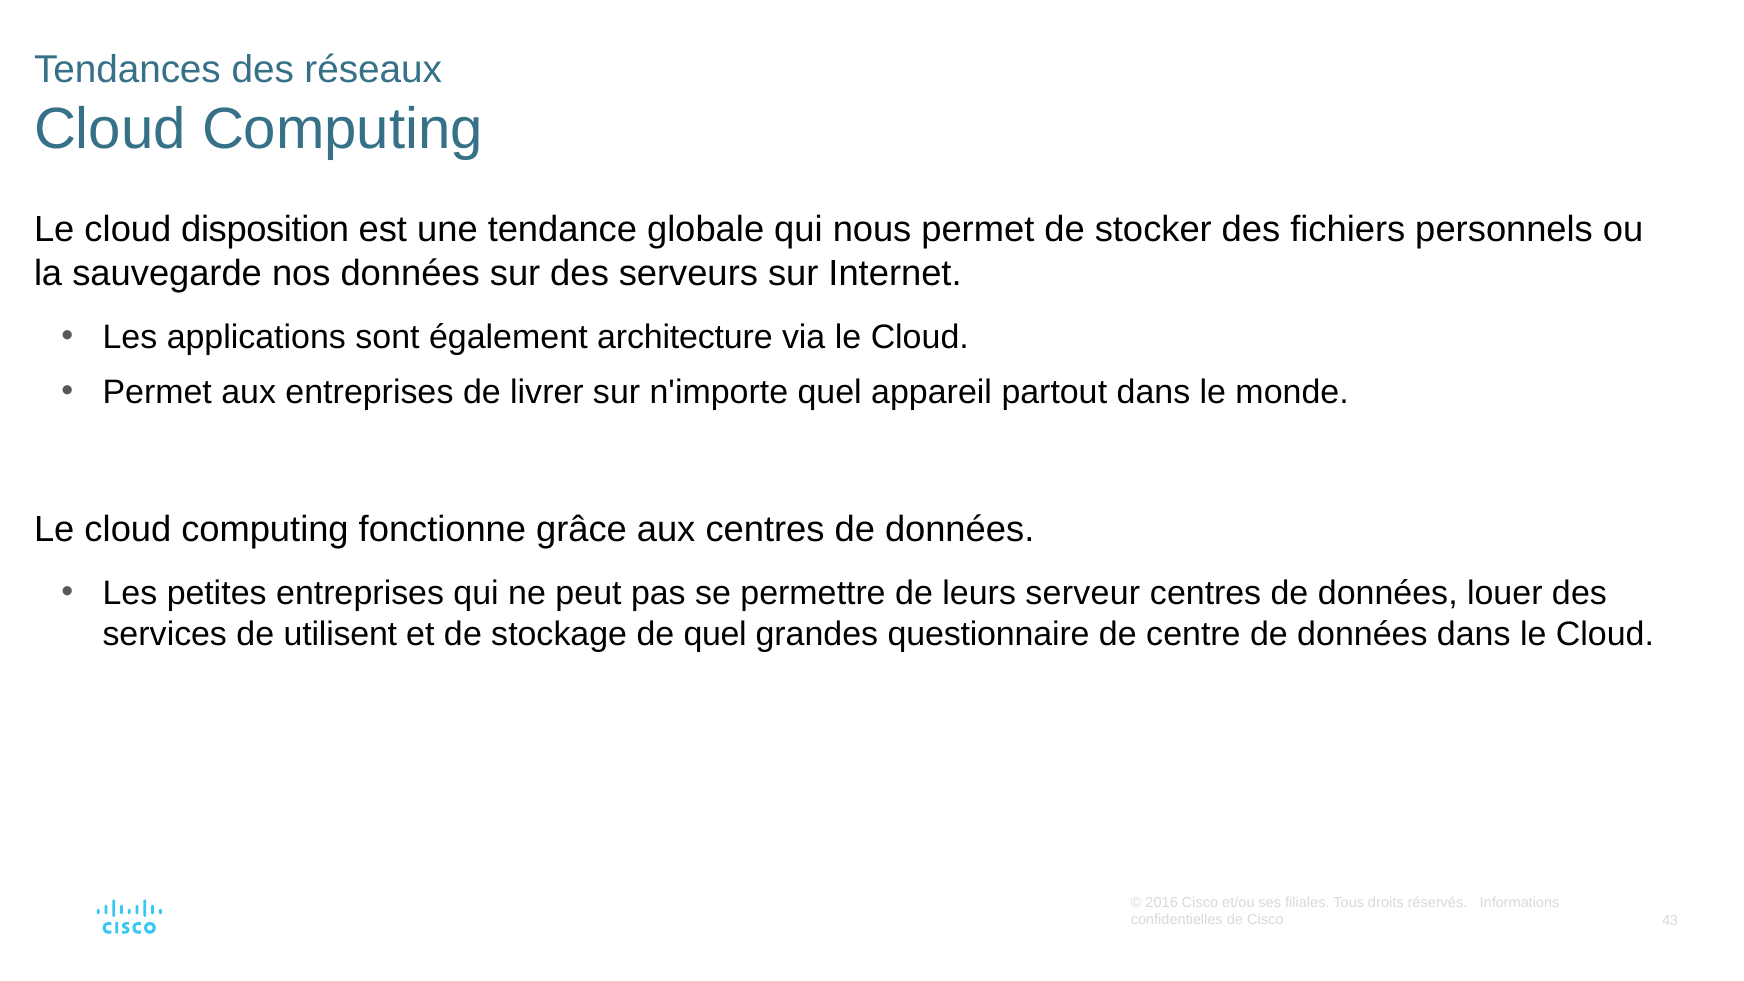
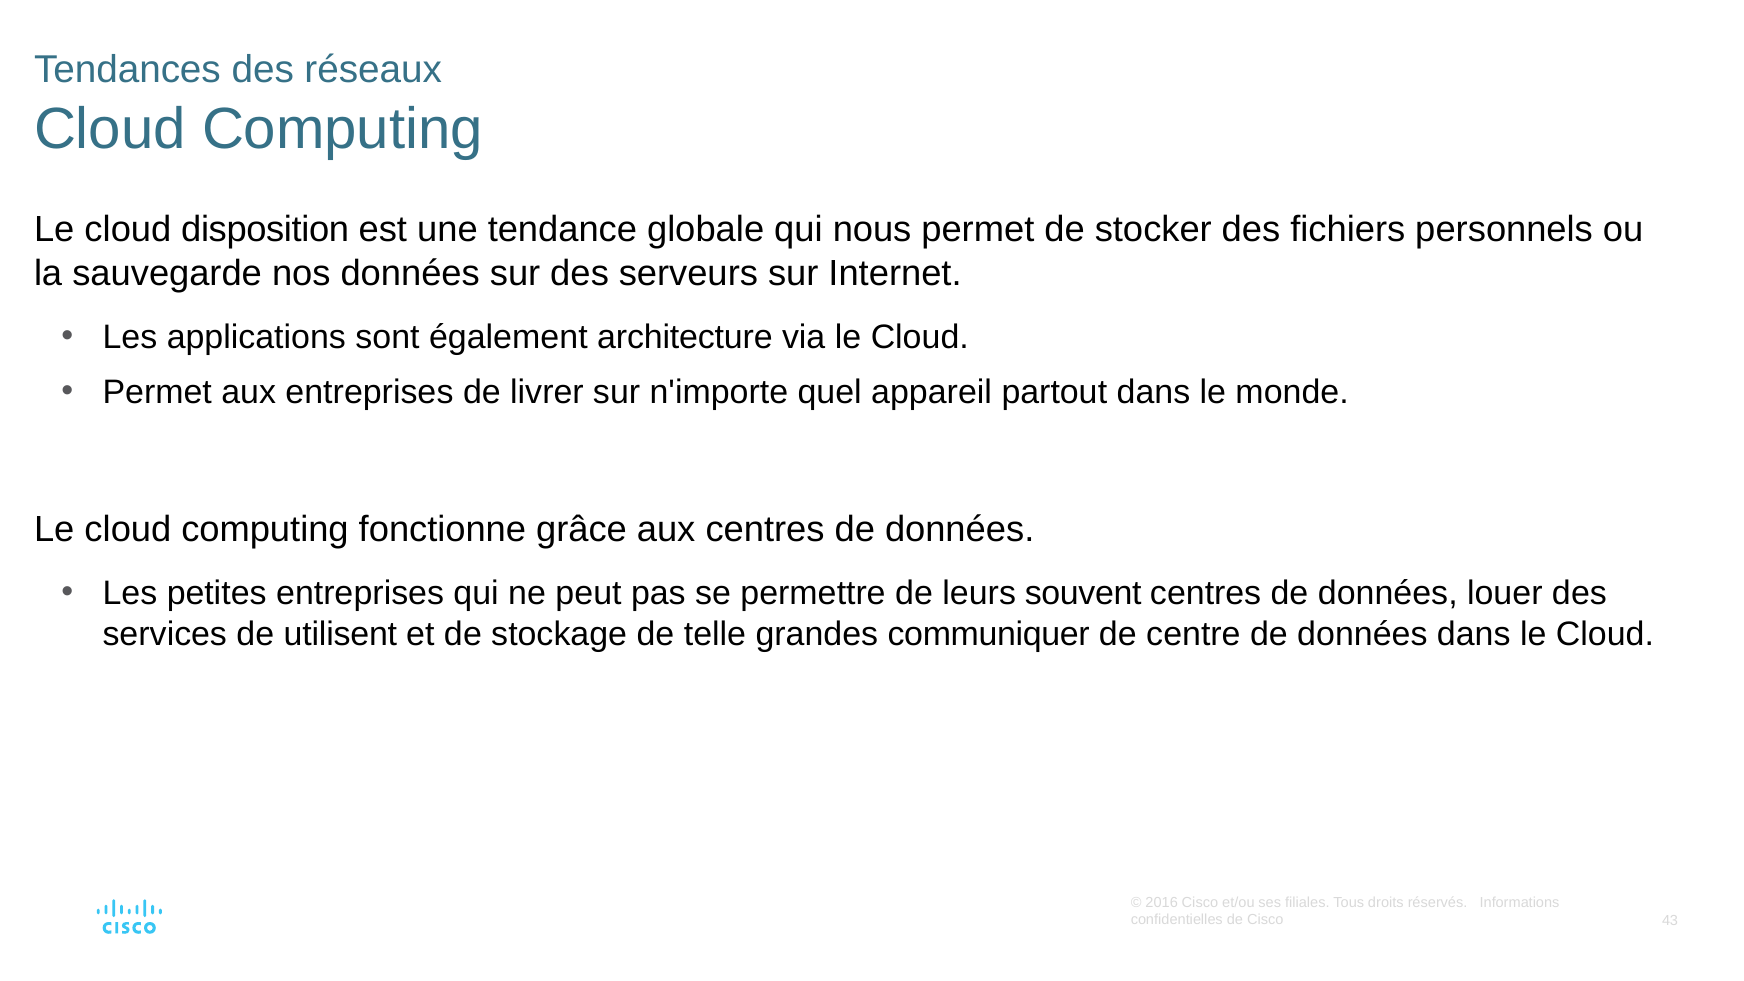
serveur: serveur -> souvent
de quel: quel -> telle
questionnaire: questionnaire -> communiquer
